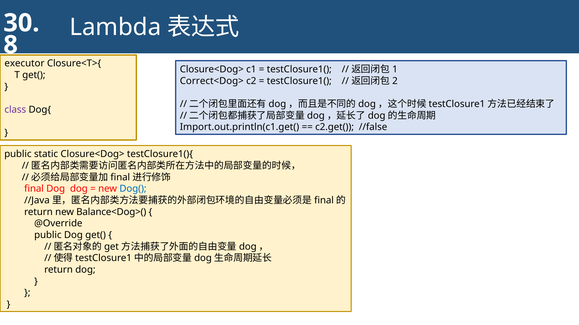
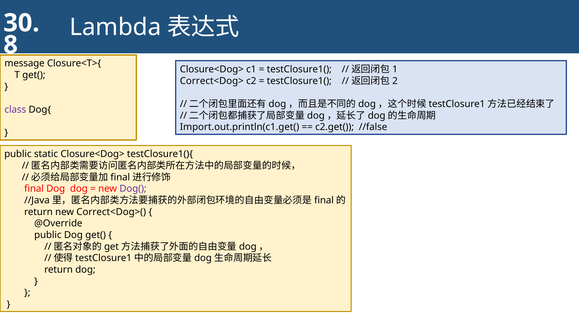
executor: executor -> message
Dog( colour: blue -> purple
Balance<Dog>(: Balance<Dog>( -> Correct<Dog>(
